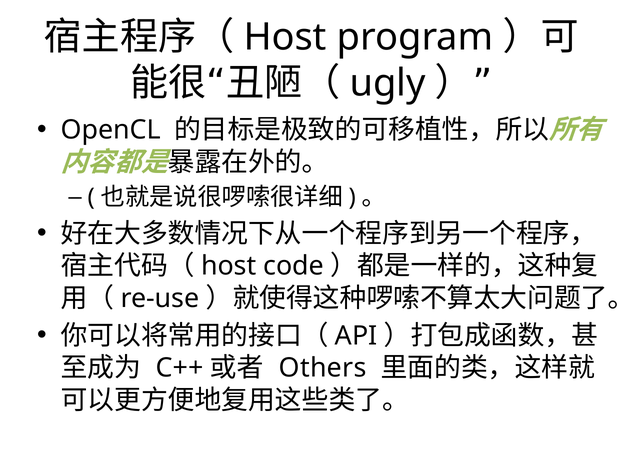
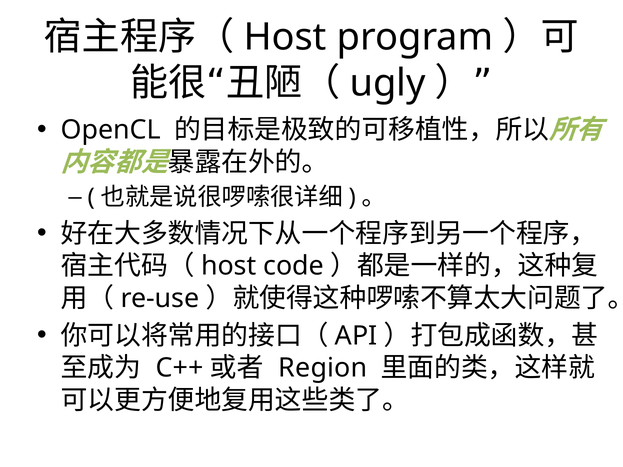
Others: Others -> Region
